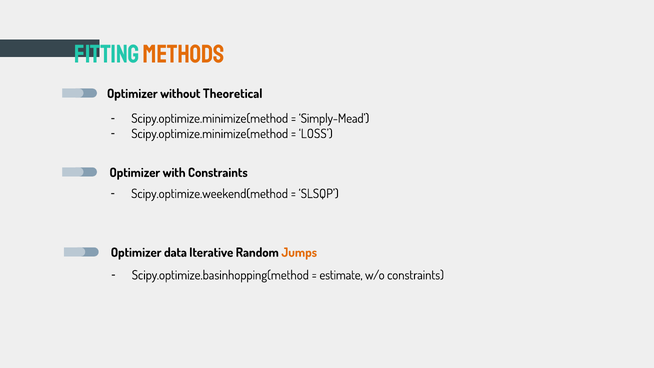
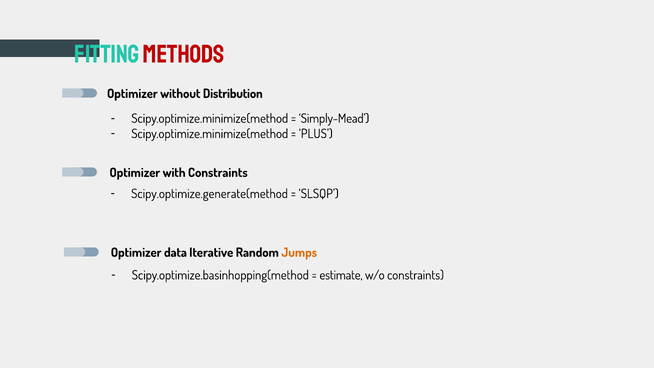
METHODS colour: orange -> red
Theoretical: Theoretical -> Distribution
LOSS: LOSS -> PLUS
Scipy.optimize.weekend(method: Scipy.optimize.weekend(method -> Scipy.optimize.generate(method
